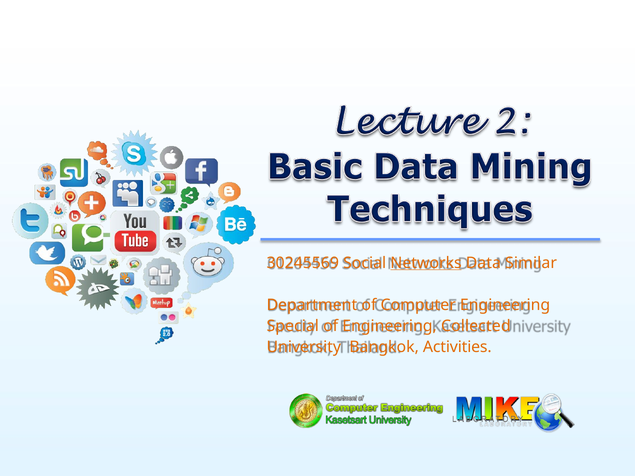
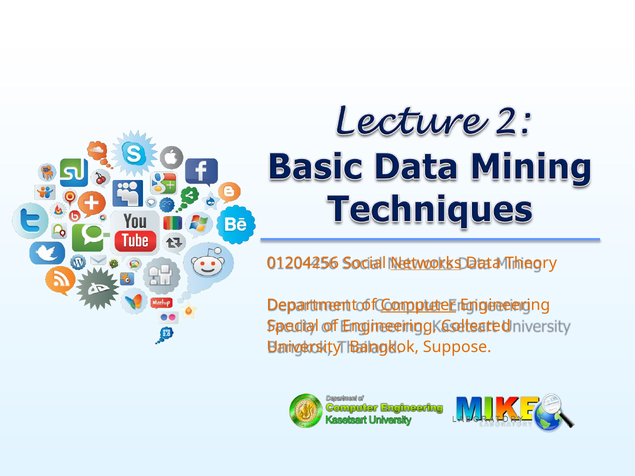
30245569: 30245569 -> 01204256
Similar: Similar -> Theory
Computer underline: none -> present
Activities: Activities -> Suppose
